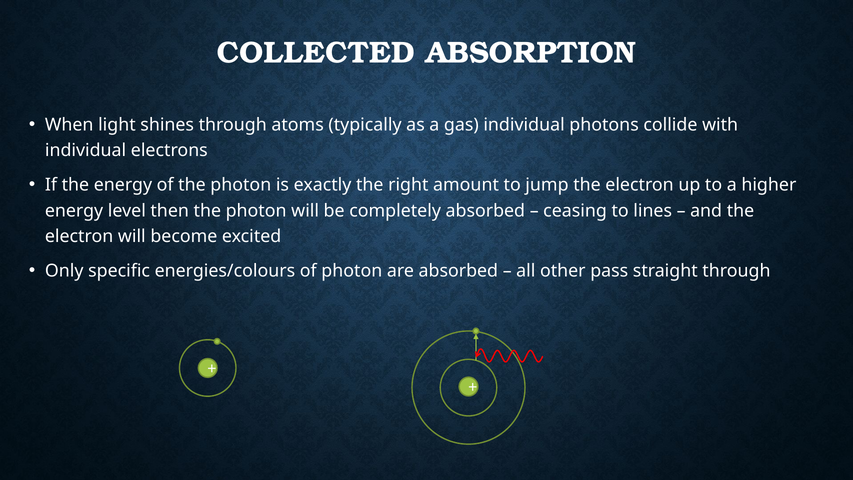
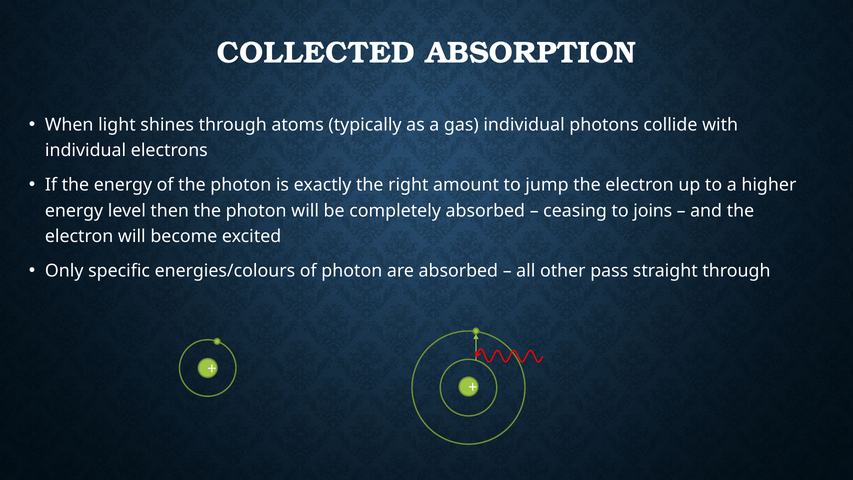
lines: lines -> joins
